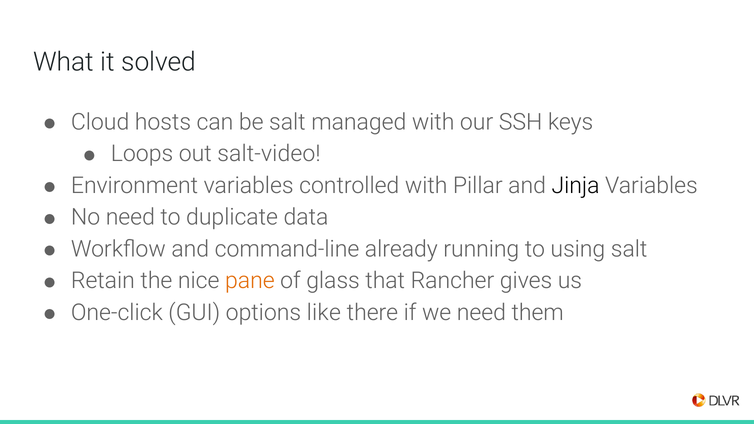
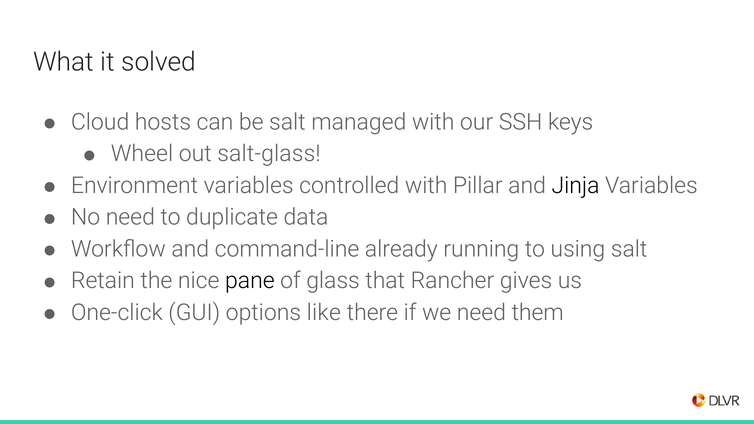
Loops: Loops -> Wheel
salt-video: salt-video -> salt-glass
pane colour: orange -> black
